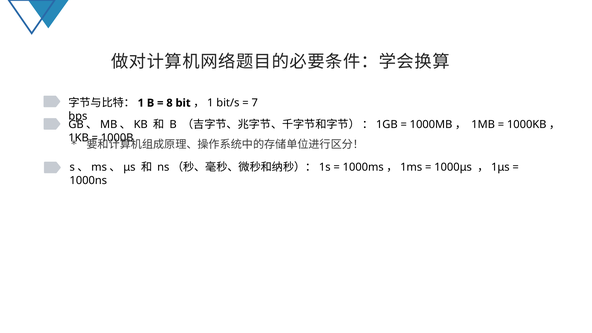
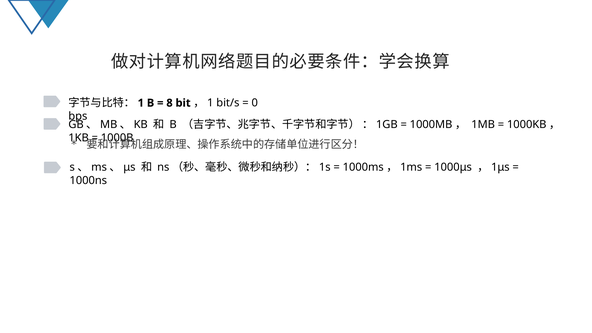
7: 7 -> 0
